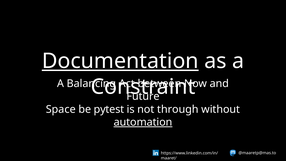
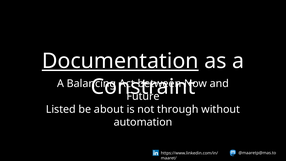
Space: Space -> Listed
pytest: pytest -> about
automation underline: present -> none
